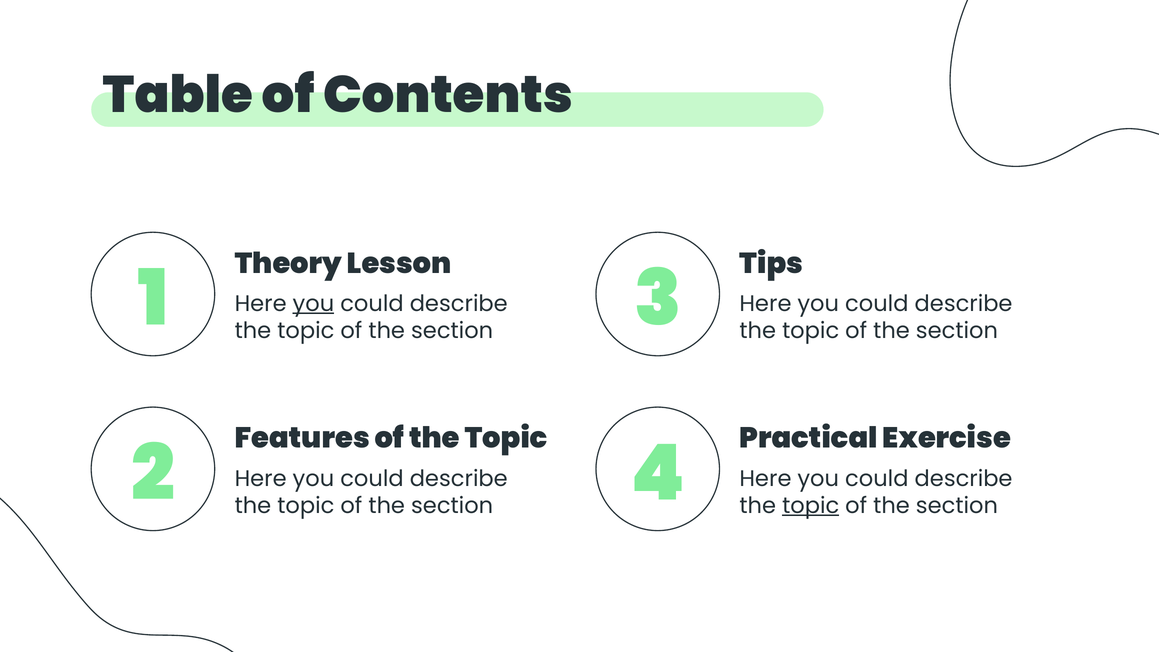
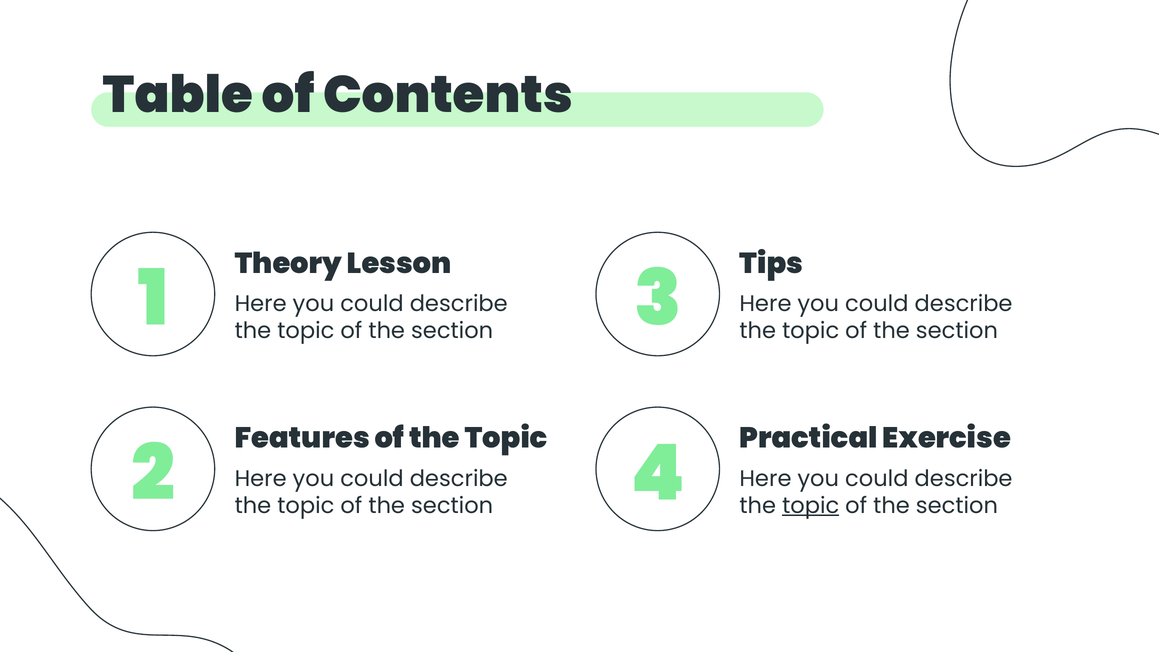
you at (313, 304) underline: present -> none
